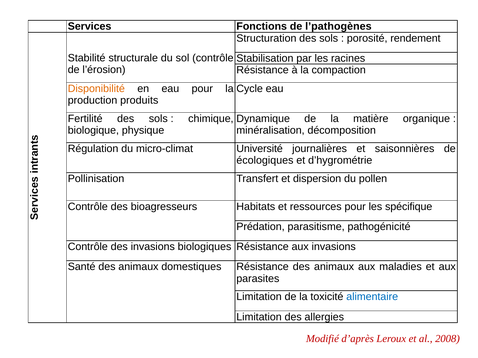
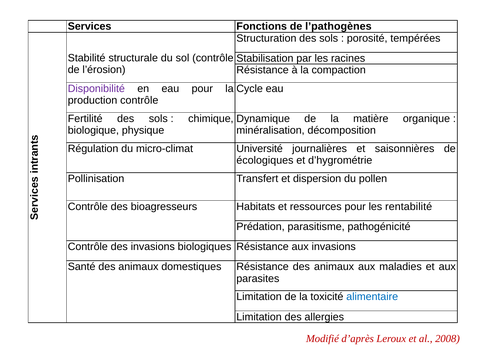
rendement: rendement -> tempérées
Disponibilité colour: orange -> purple
production produits: produits -> contrôle
spécifique: spécifique -> rentabilité
